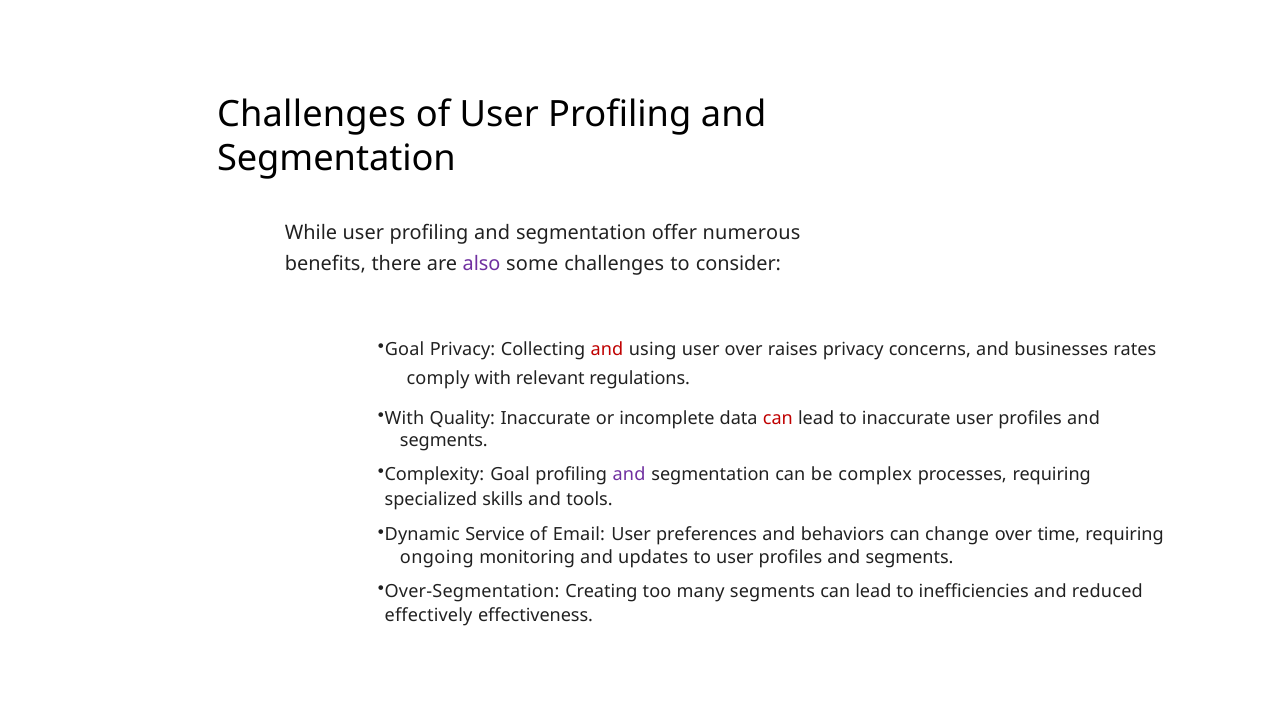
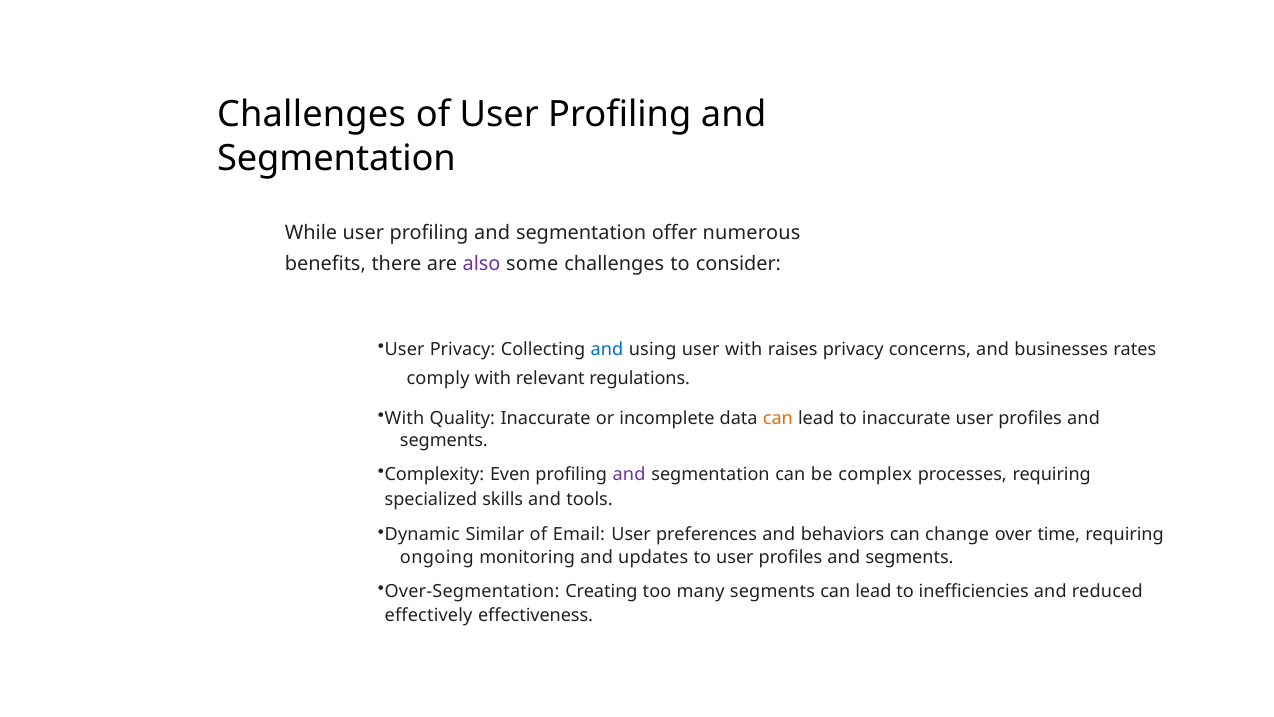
Goal at (405, 349): Goal -> User
and at (607, 349) colour: red -> blue
user over: over -> with
can at (778, 418) colour: red -> orange
Complexity Goal: Goal -> Even
Service: Service -> Similar
